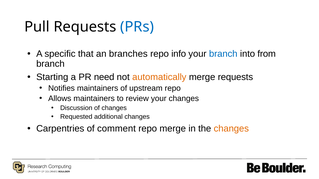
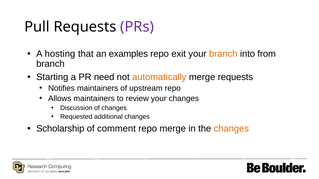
PRs colour: blue -> purple
specific: specific -> hosting
branches: branches -> examples
info: info -> exit
branch at (223, 54) colour: blue -> orange
Carpentries: Carpentries -> Scholarship
